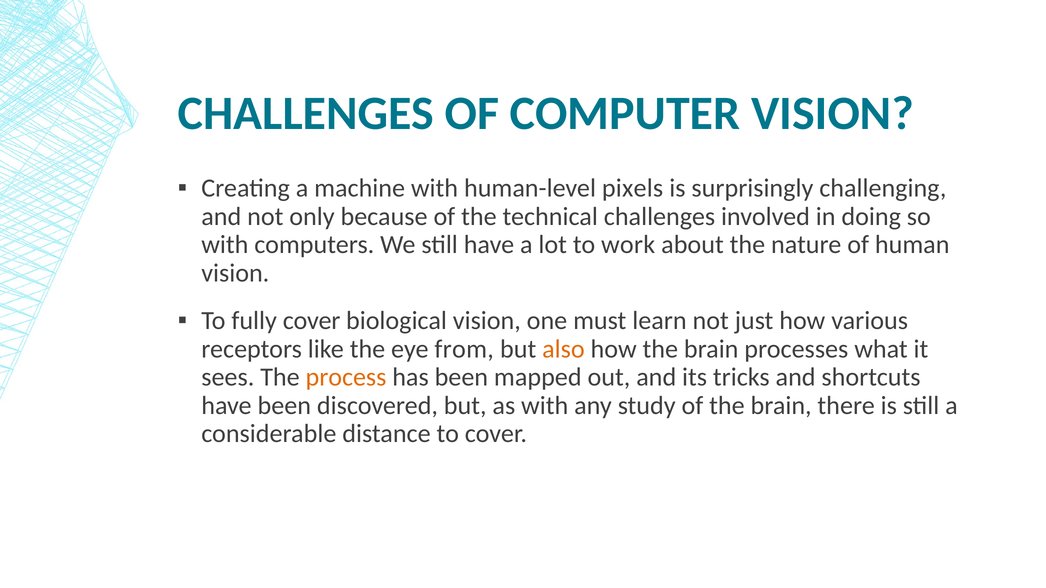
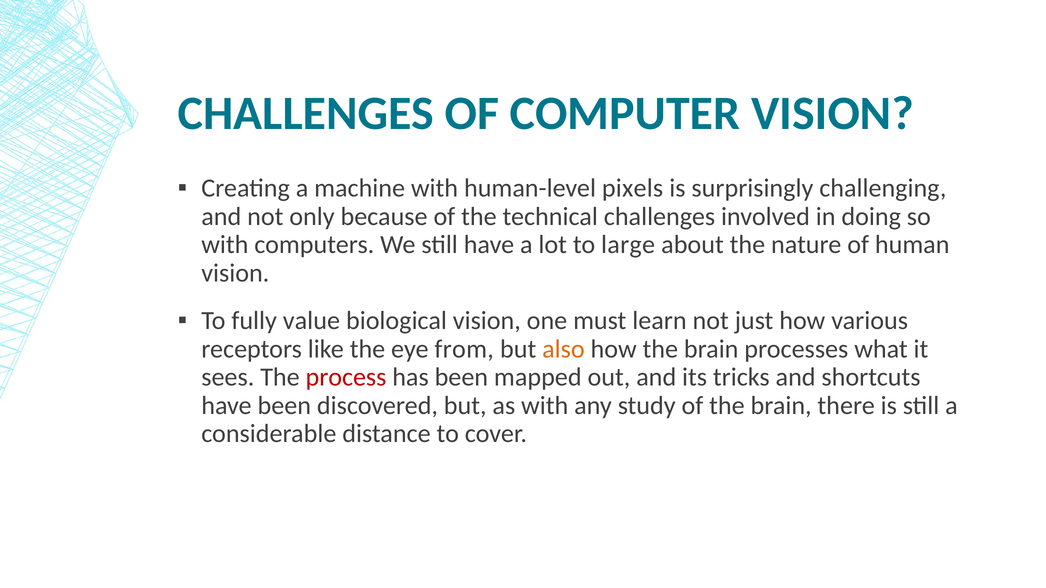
work: work -> large
fully cover: cover -> value
process colour: orange -> red
